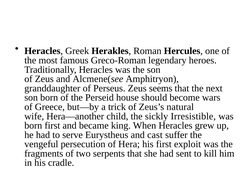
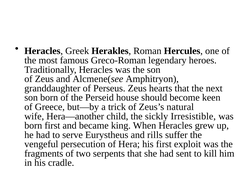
seems: seems -> hearts
wars: wars -> keen
cast: cast -> rills
